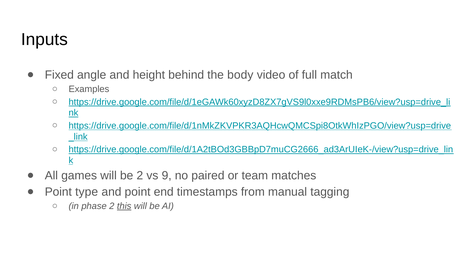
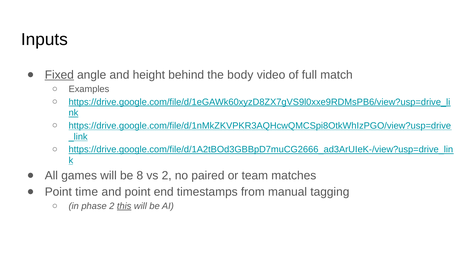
Fixed underline: none -> present
be 2: 2 -> 8
vs 9: 9 -> 2
type: type -> time
